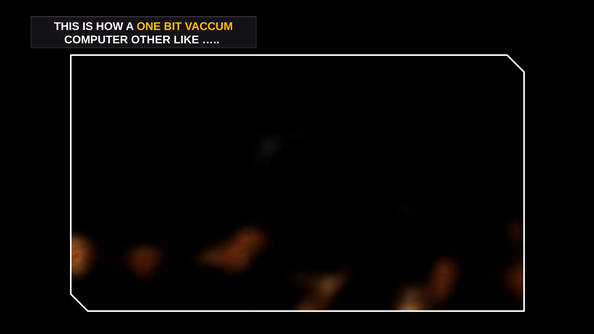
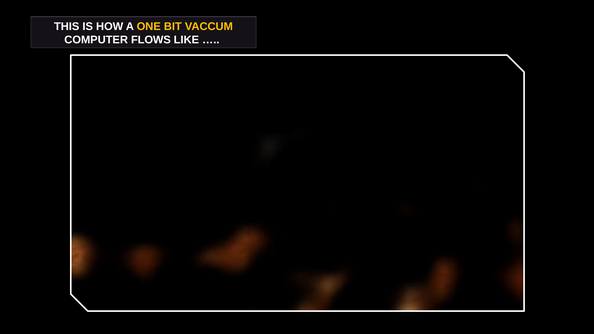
OTHER: OTHER -> FLOWS
